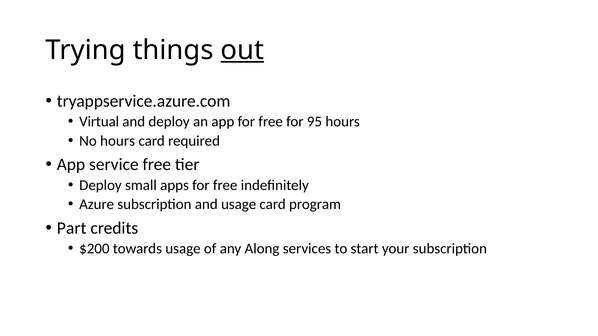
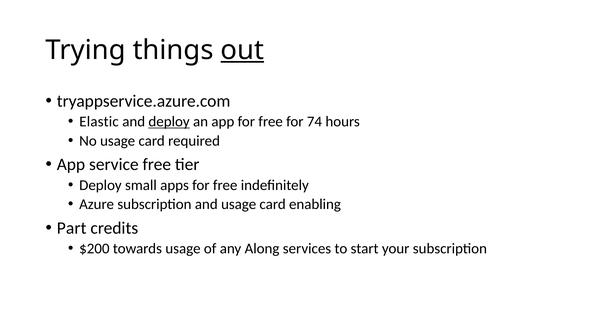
Virtual: Virtual -> Elastic
deploy at (169, 122) underline: none -> present
95: 95 -> 74
No hours: hours -> usage
program: program -> enabling
